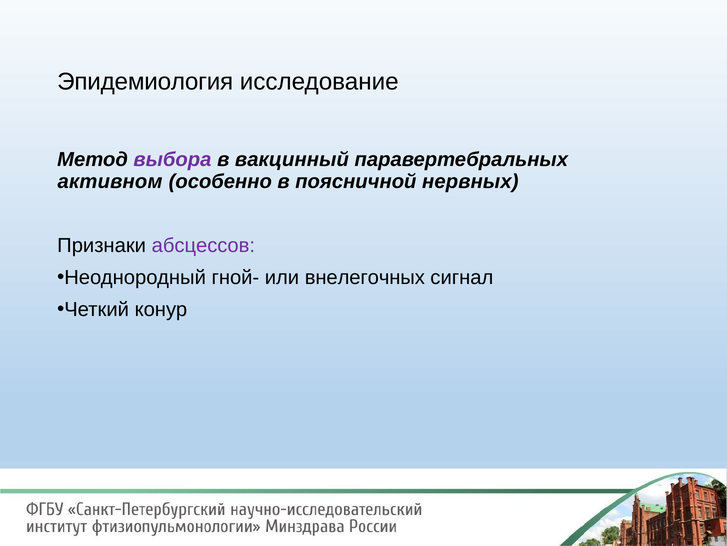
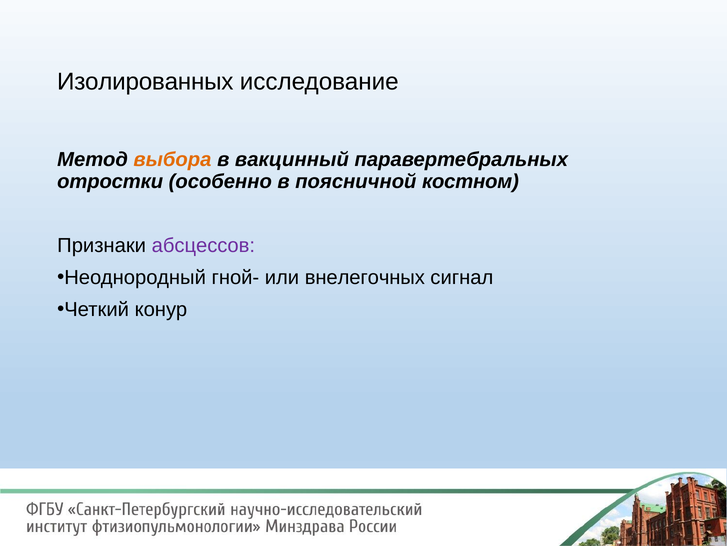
Эпидемиология: Эпидемиология -> Изолированных
выбора colour: purple -> orange
активном: активном -> отростки
нервных: нервных -> костном
